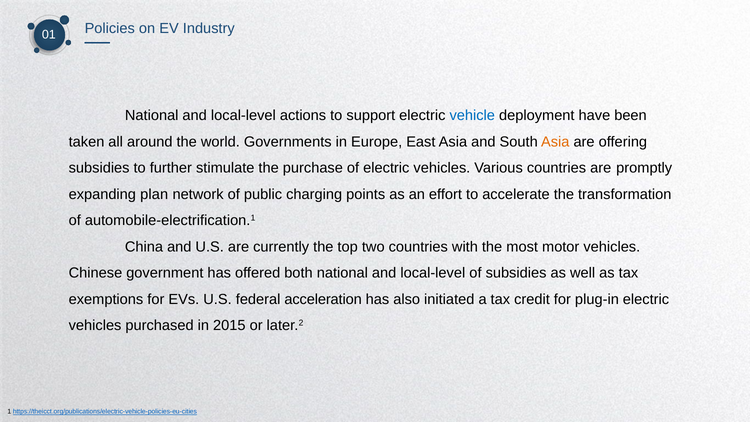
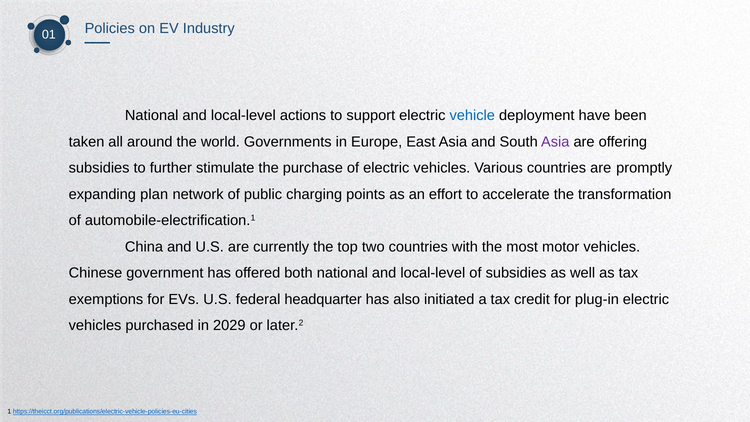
Asia at (555, 142) colour: orange -> purple
acceleration: acceleration -> headquarter
2015: 2015 -> 2029
